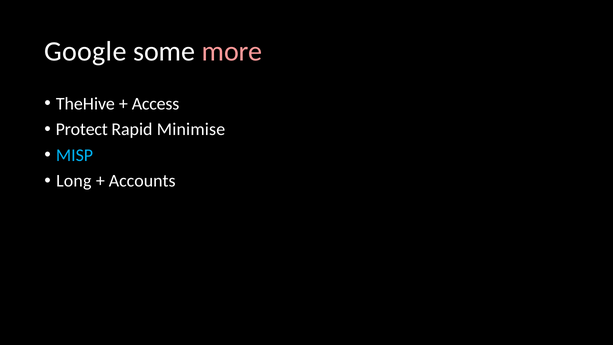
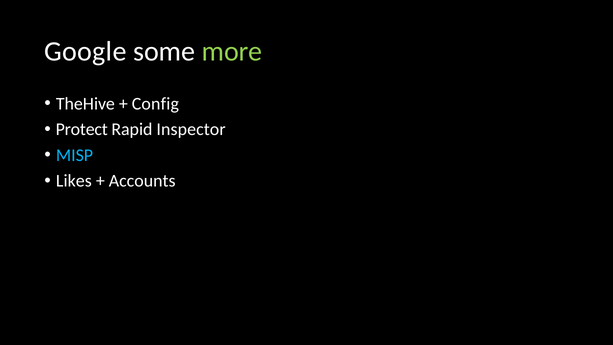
more colour: pink -> light green
Access: Access -> Config
Minimise: Minimise -> Inspector
Long: Long -> Likes
